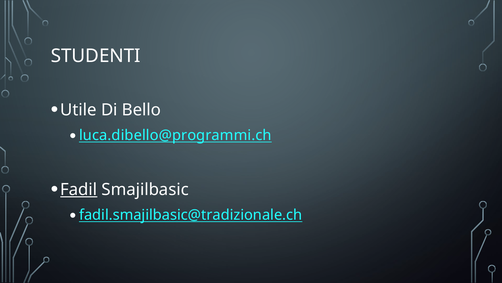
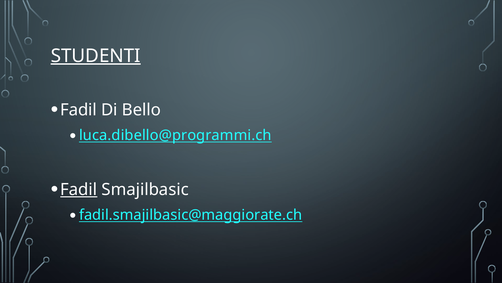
STUDENTI underline: none -> present
Utile at (78, 110): Utile -> Fadil
fadil.smajilbasic@tradizionale.ch: fadil.smajilbasic@tradizionale.ch -> fadil.smajilbasic@maggiorate.ch
